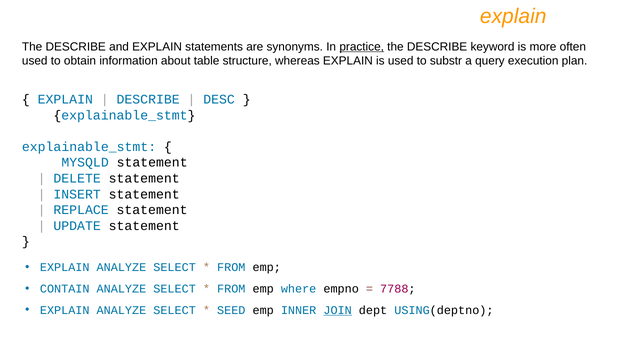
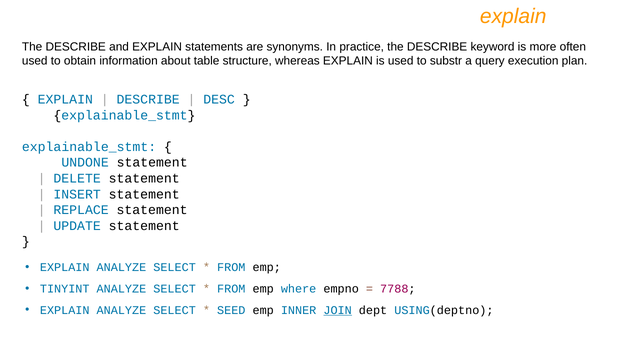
practice underline: present -> none
MYSQLD: MYSQLD -> UNDONE
CONTAIN: CONTAIN -> TINYINT
